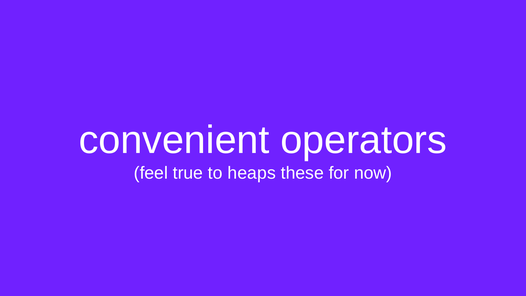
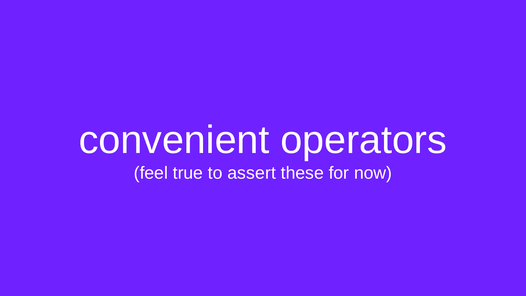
heaps: heaps -> assert
